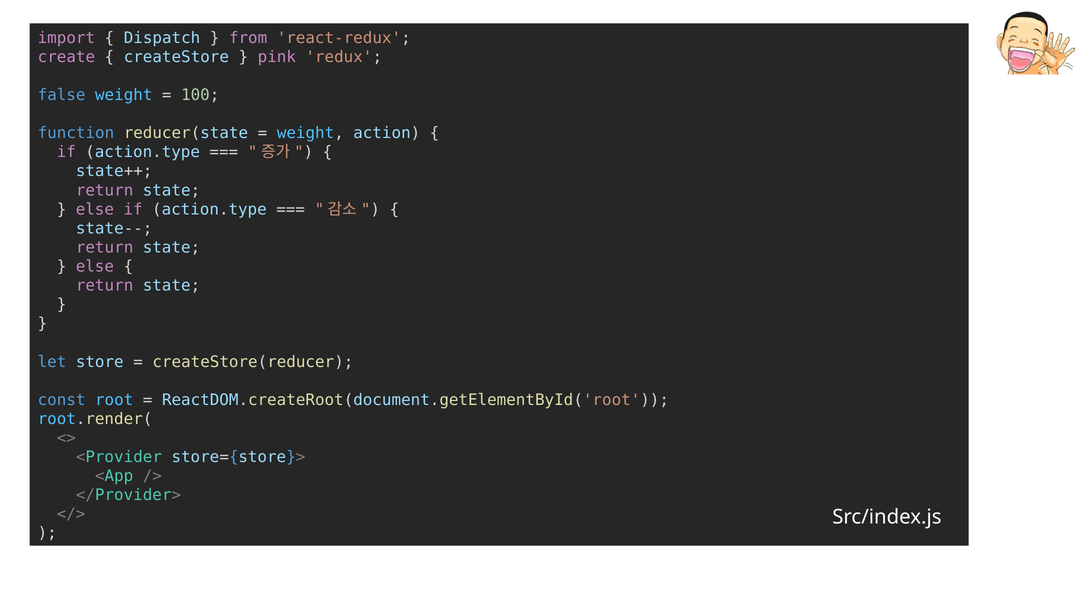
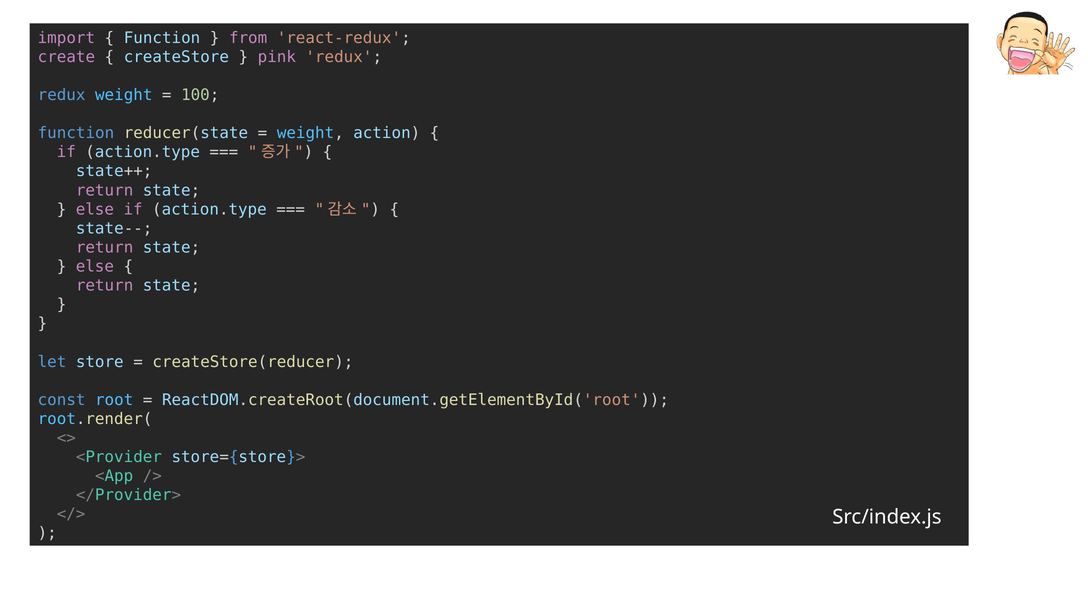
Dispatch at (162, 38): Dispatch -> Function
false at (62, 95): false -> redux
